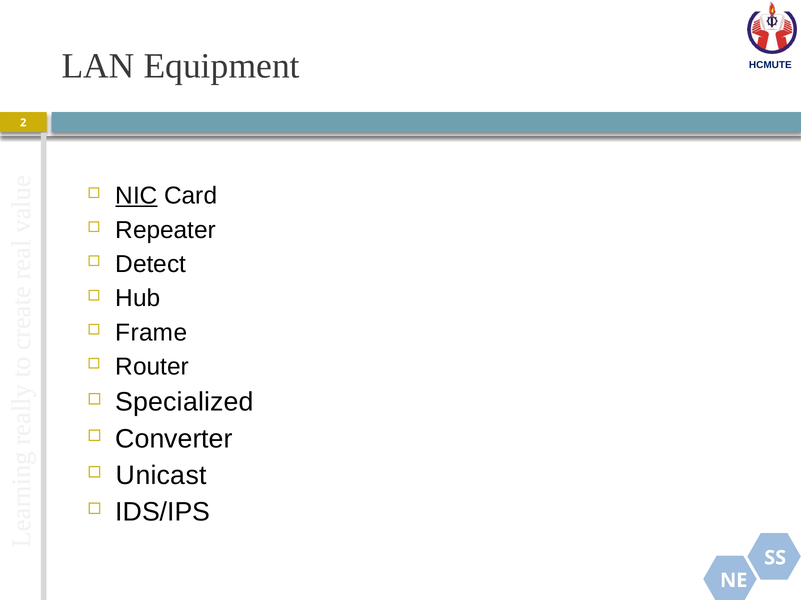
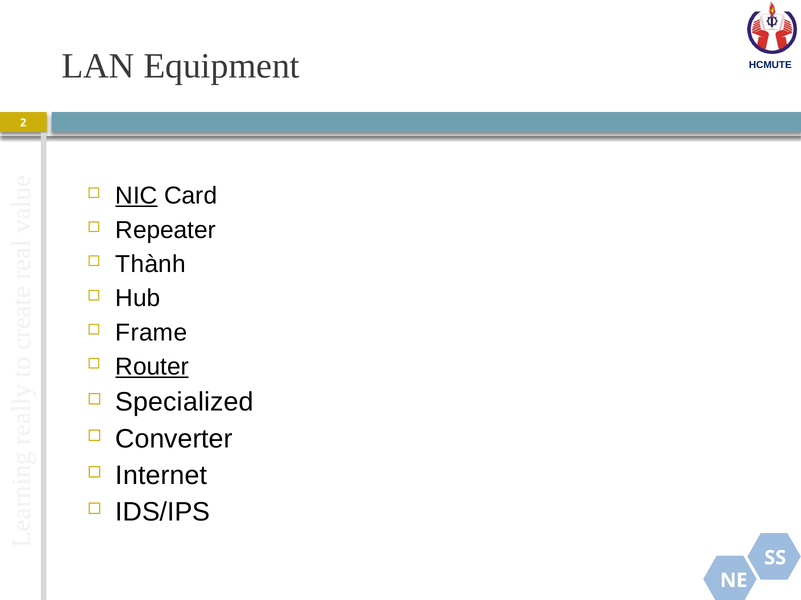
Detect: Detect -> Thành
Router underline: none -> present
Unicast: Unicast -> Internet
